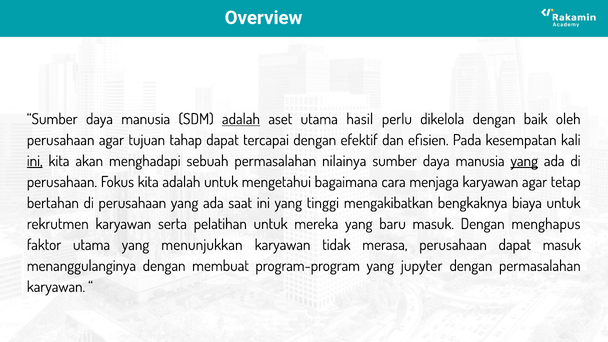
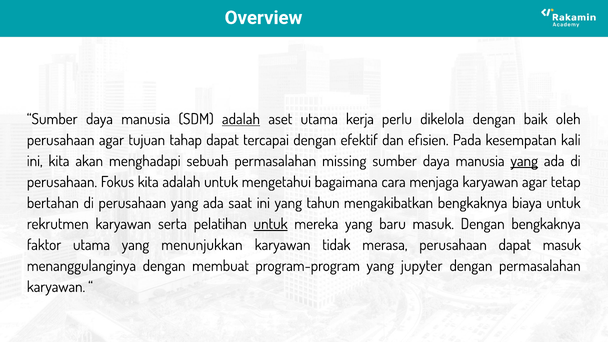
hasil: hasil -> kerja
ini at (35, 161) underline: present -> none
nilainya: nilainya -> missing
tinggi: tinggi -> tahun
untuk at (271, 224) underline: none -> present
Dengan menghapus: menghapus -> bengkaknya
